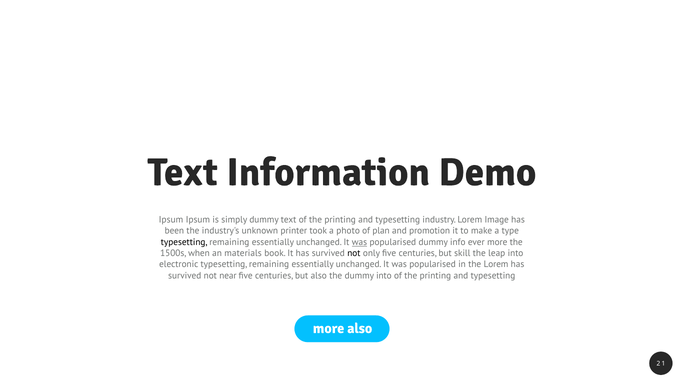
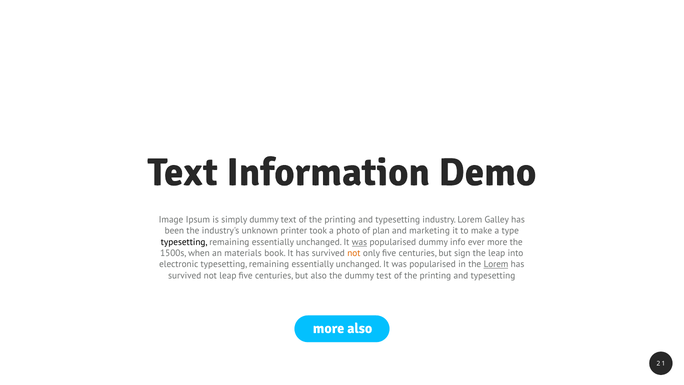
Ipsum at (171, 220): Ipsum -> Image
Image: Image -> Galley
promotion: promotion -> marketing
not at (354, 253) colour: black -> orange
skill: skill -> sign
Lorem at (496, 264) underline: none -> present
not near: near -> leap
dummy into: into -> test
